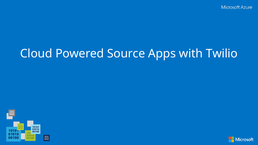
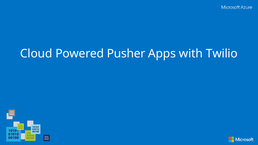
Source: Source -> Pusher
